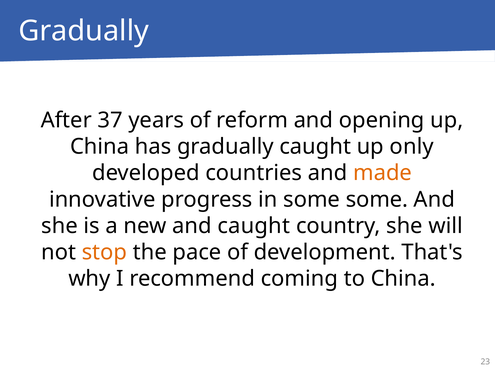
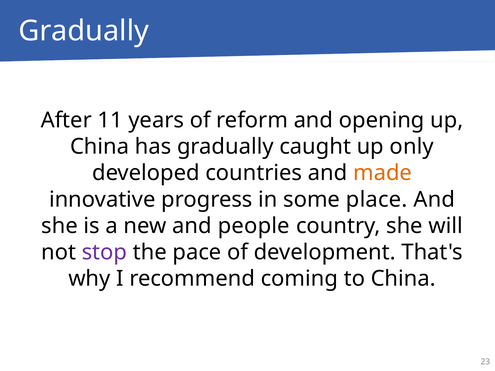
37: 37 -> 11
some some: some -> place
and caught: caught -> people
stop colour: orange -> purple
